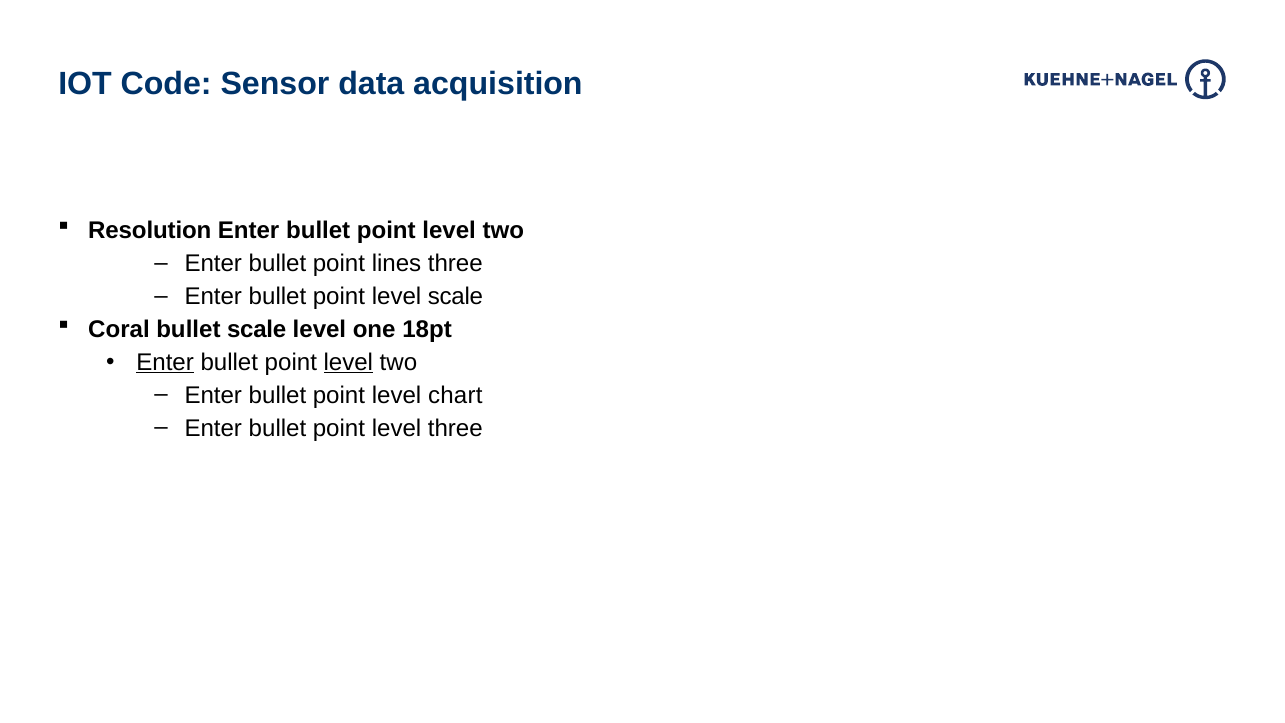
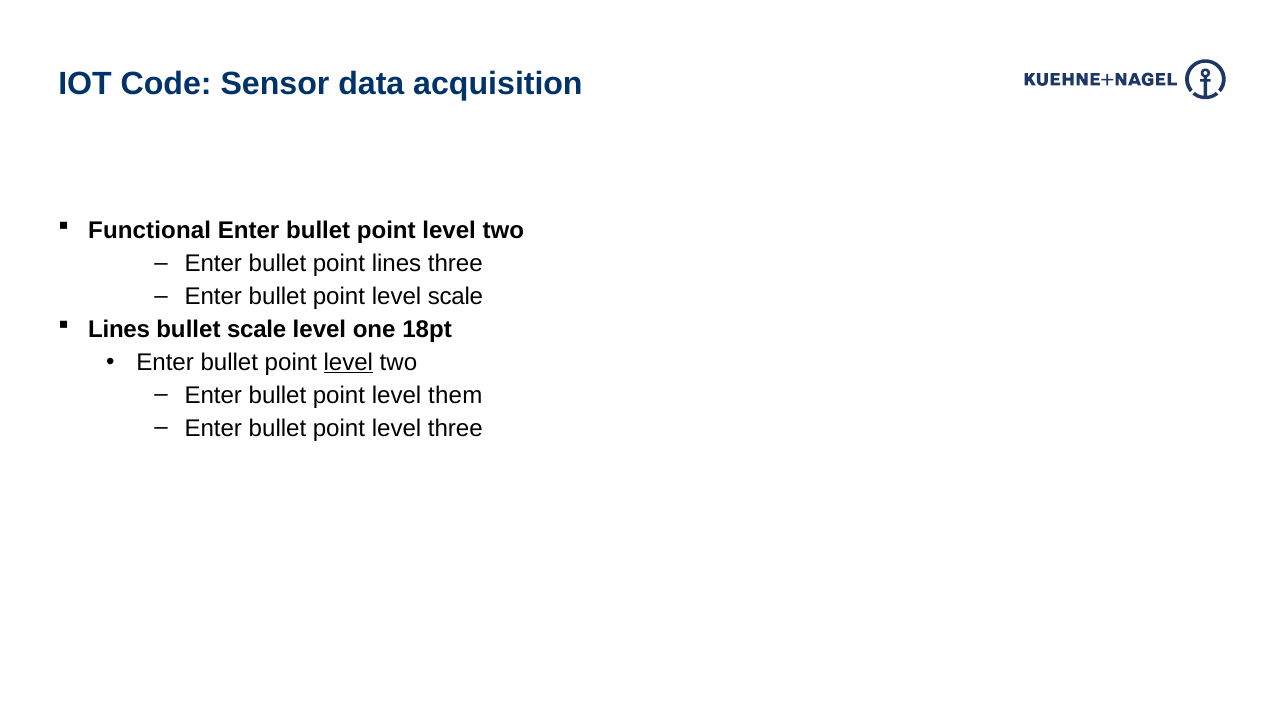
Resolution: Resolution -> Functional
Coral at (119, 329): Coral -> Lines
Enter at (165, 362) underline: present -> none
chart: chart -> them
